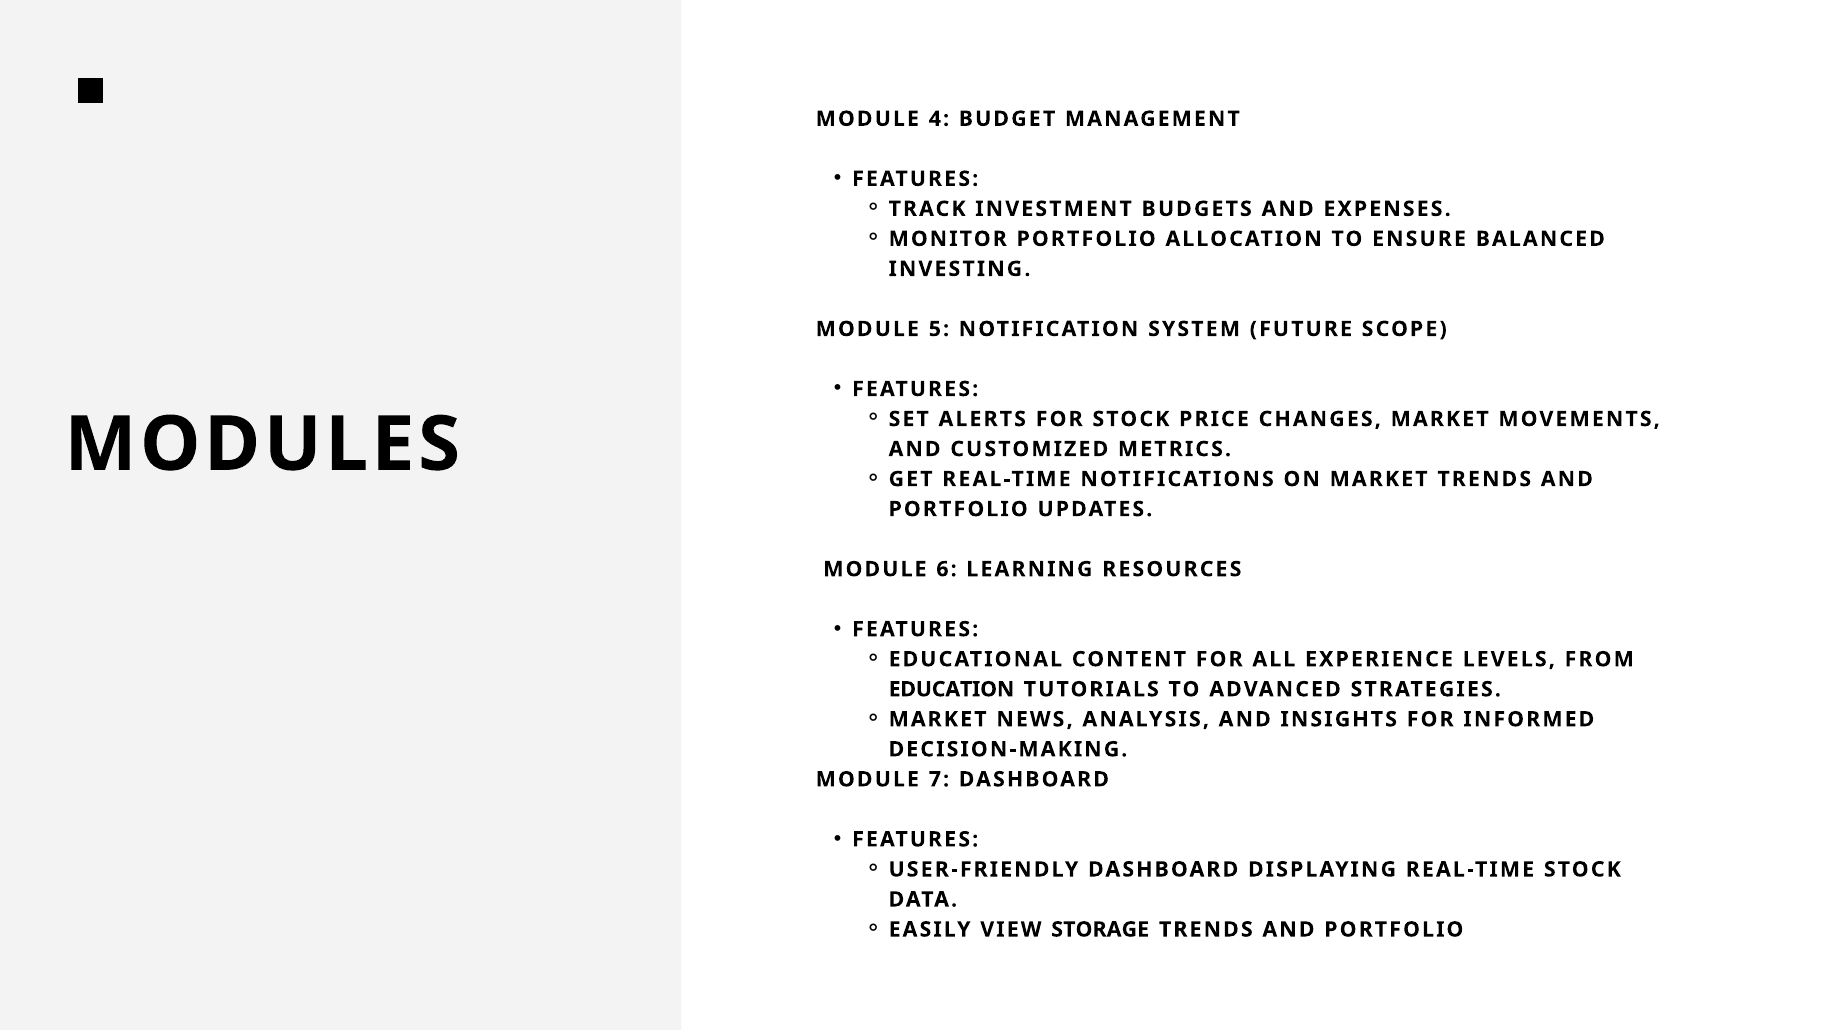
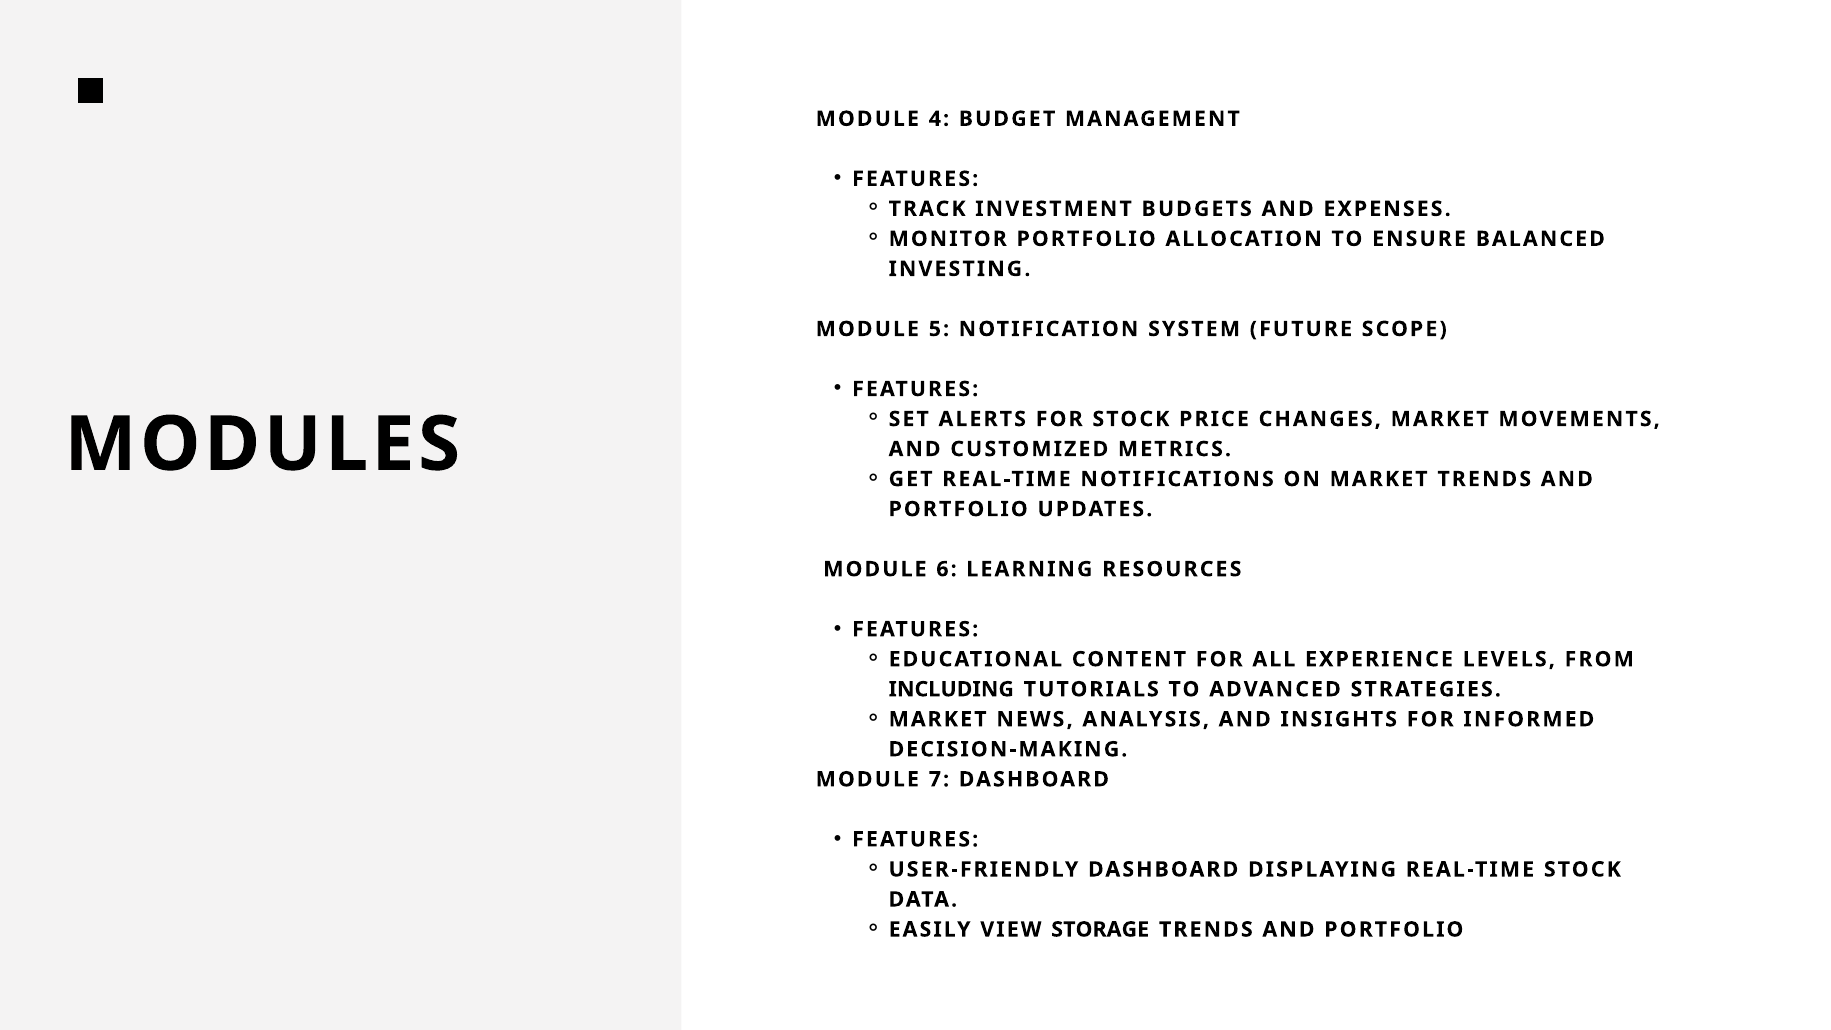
EDUCATION: EDUCATION -> INCLUDING
